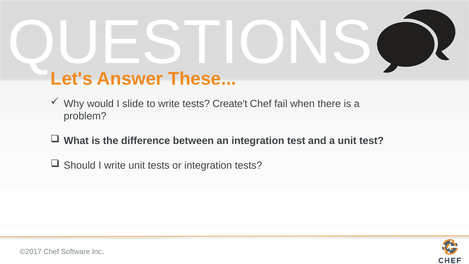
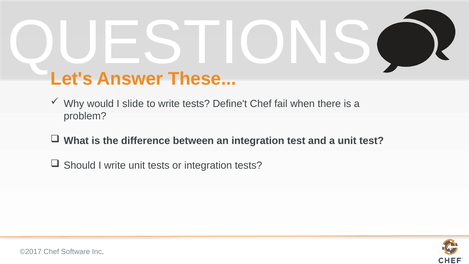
Create't: Create't -> Define't
